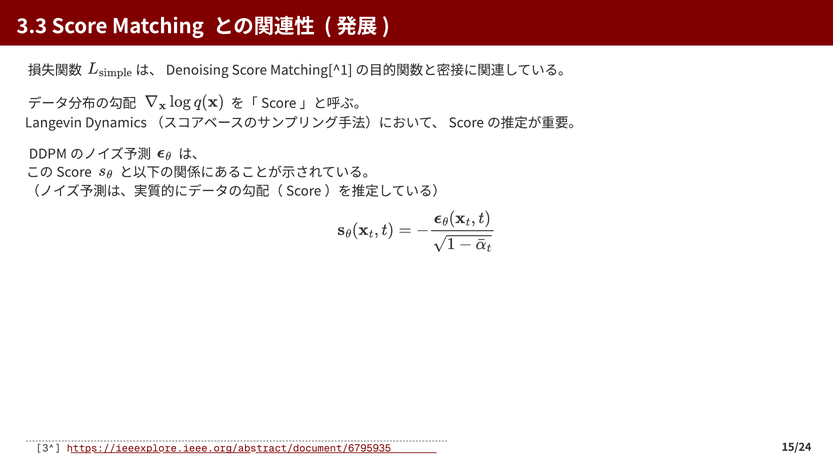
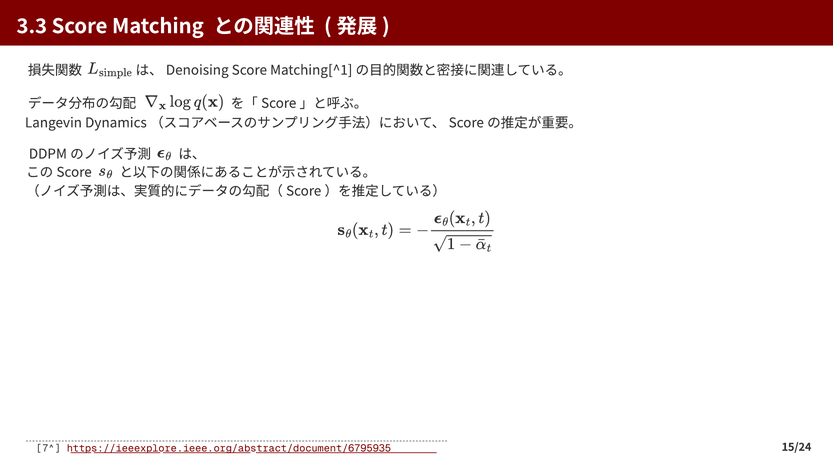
3^: 3^ -> 7^
